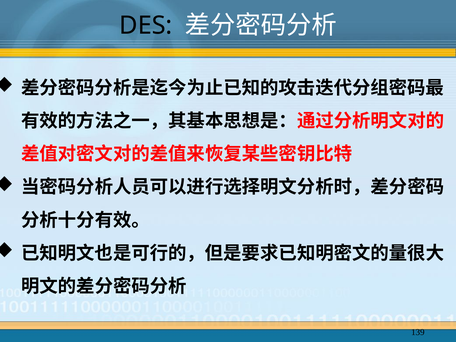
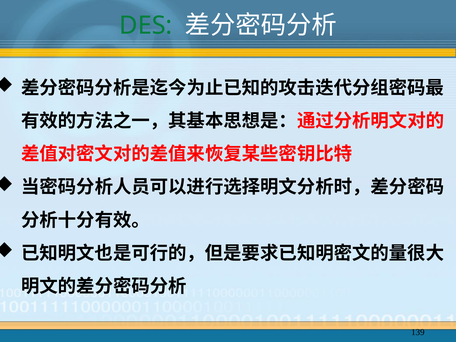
DES colour: black -> green
